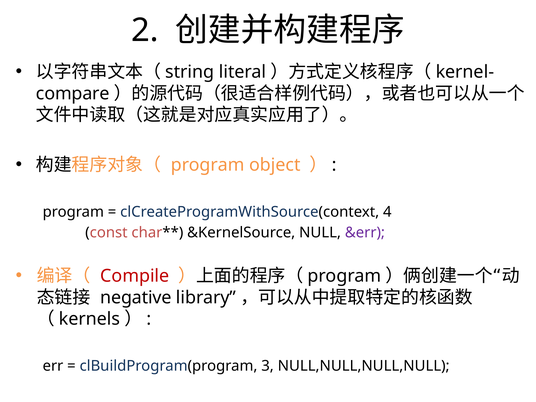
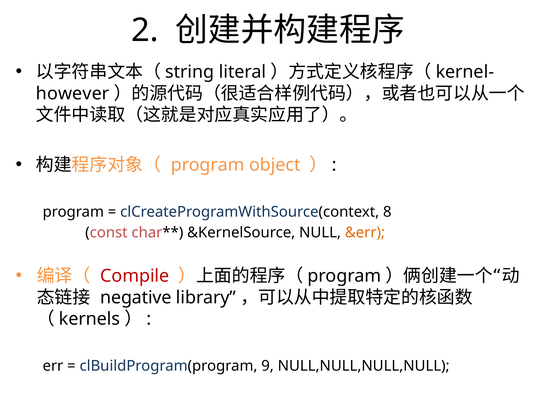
compare: compare -> however
4: 4 -> 8
&err colour: purple -> orange
3: 3 -> 9
